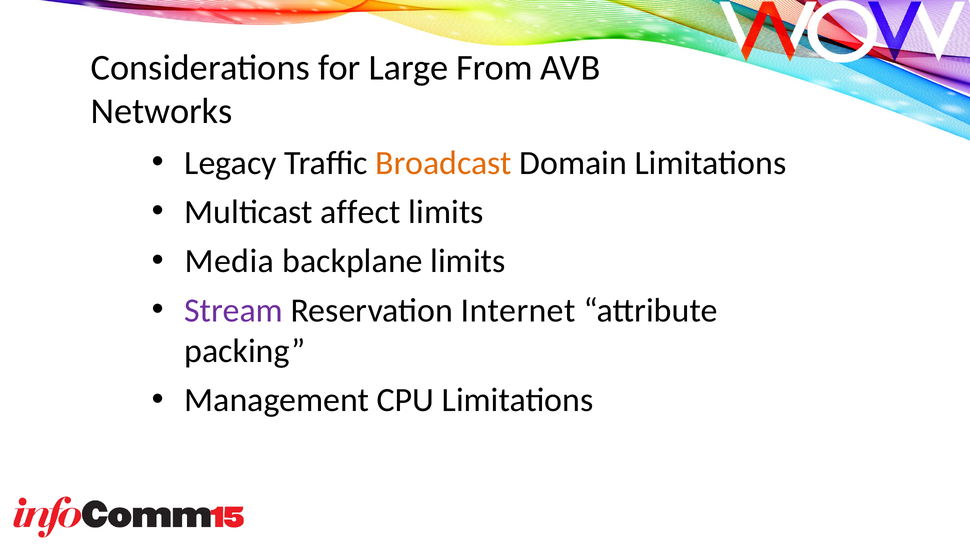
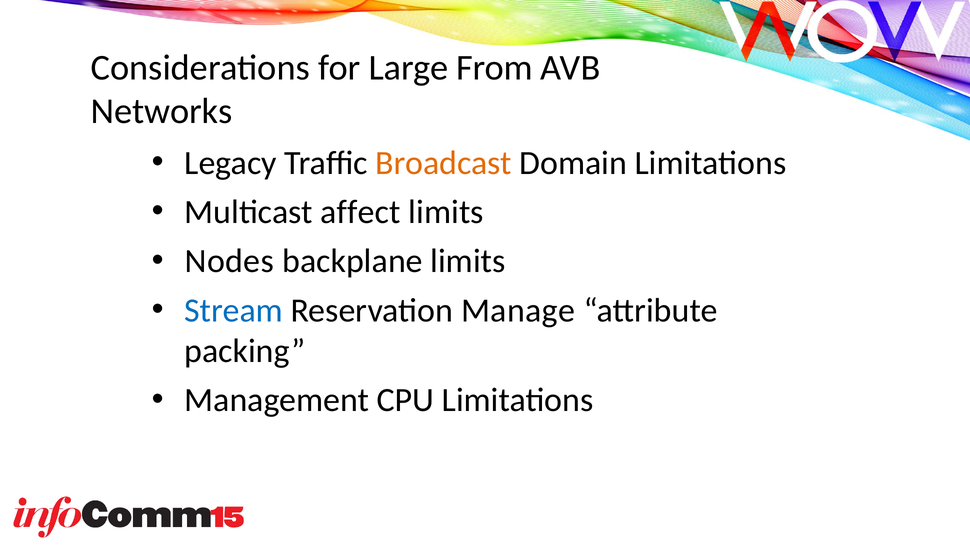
Media: Media -> Nodes
Stream colour: purple -> blue
Internet: Internet -> Manage
